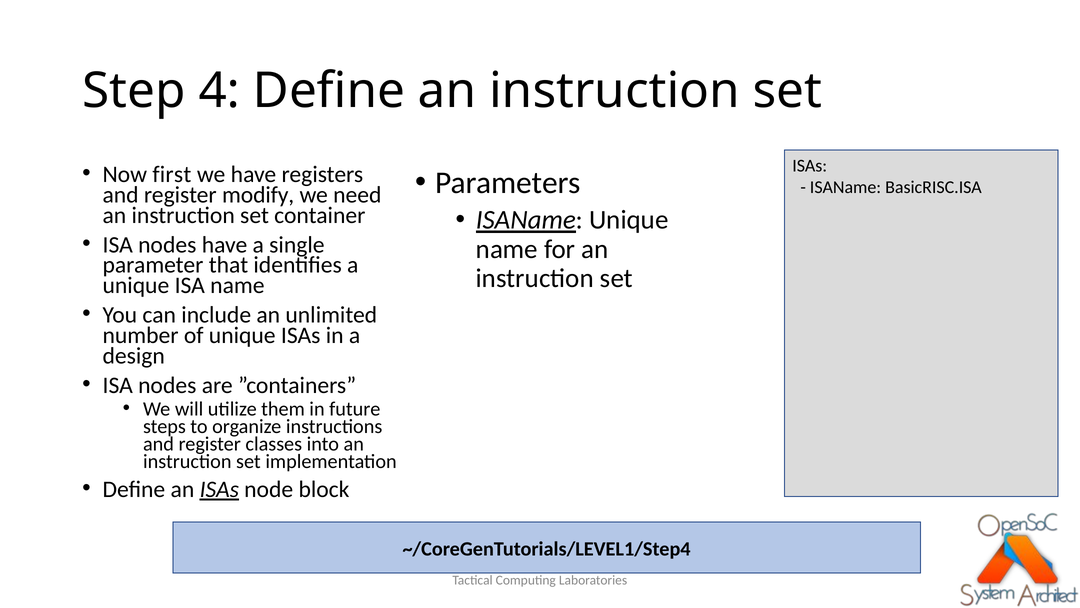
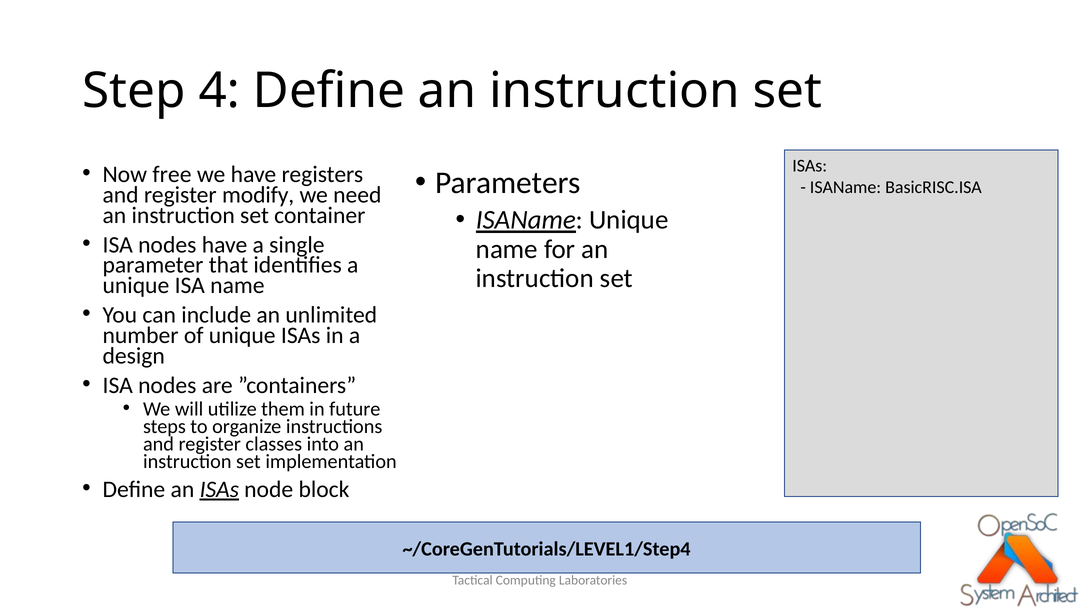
first: first -> free
